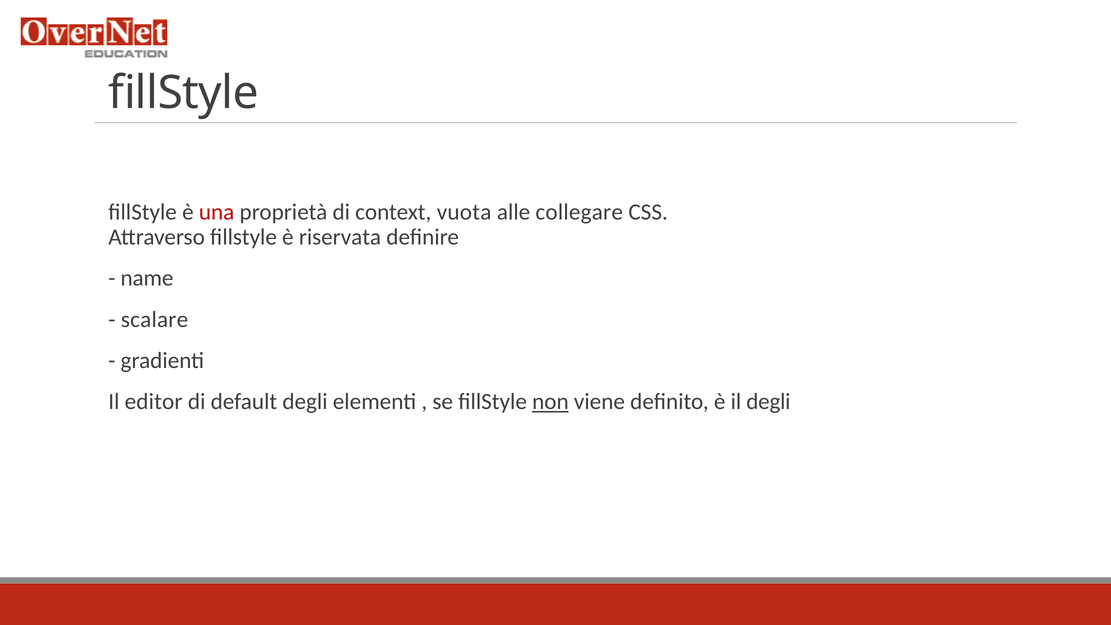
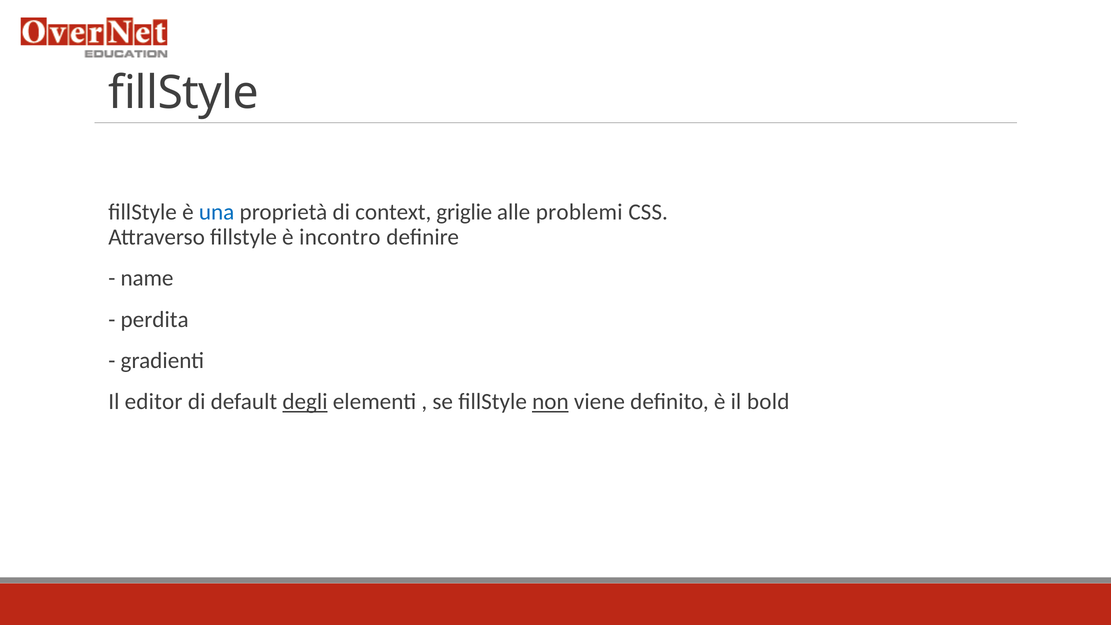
una colour: red -> blue
vuota: vuota -> griglie
collegare: collegare -> problemi
riservata: riservata -> incontro
scalare: scalare -> perdita
degli at (305, 402) underline: none -> present
il degli: degli -> bold
